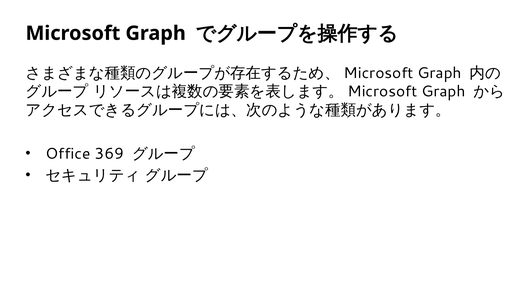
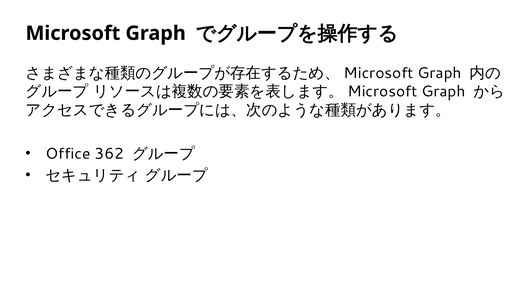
369: 369 -> 362
